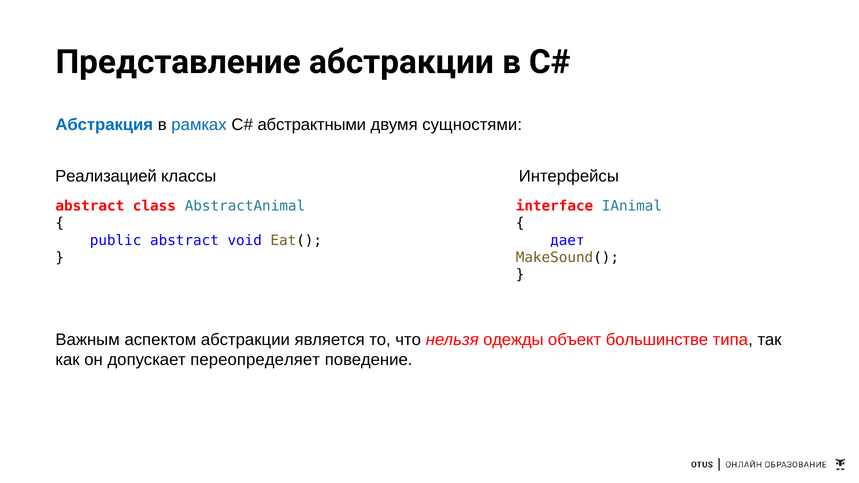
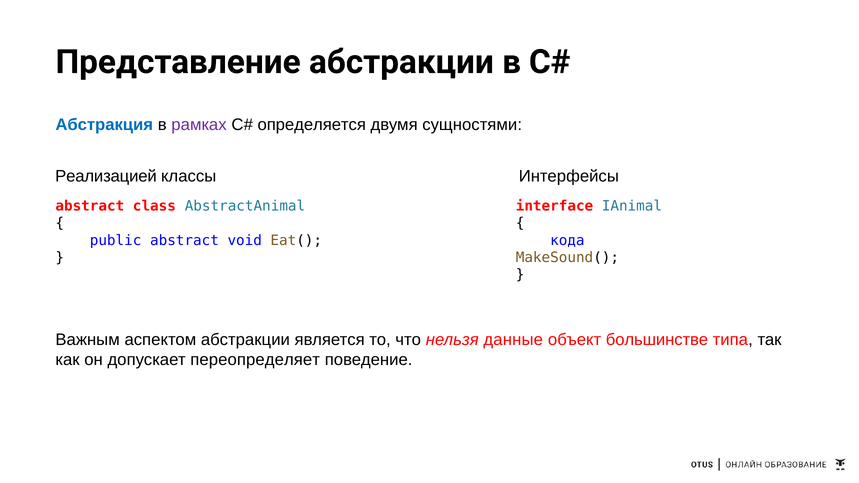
рамках colour: blue -> purple
абстрактными: абстрактными -> определяется
дает: дает -> кода
одежды: одежды -> данные
